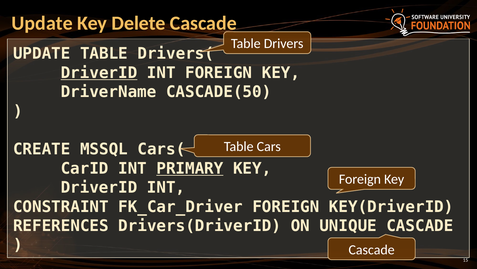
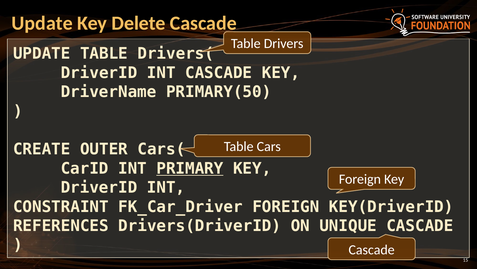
DriverID at (99, 73) underline: present -> none
INT FOREIGN: FOREIGN -> CASCADE
CASCADE(50: CASCADE(50 -> PRIMARY(50
MSSQL: MSSQL -> OUTER
